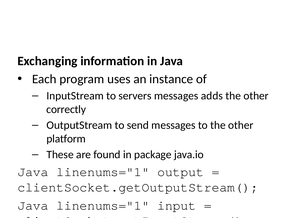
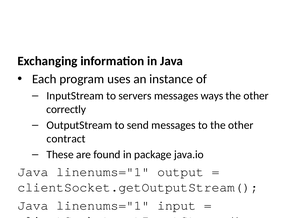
adds: adds -> ways
platform: platform -> contract
